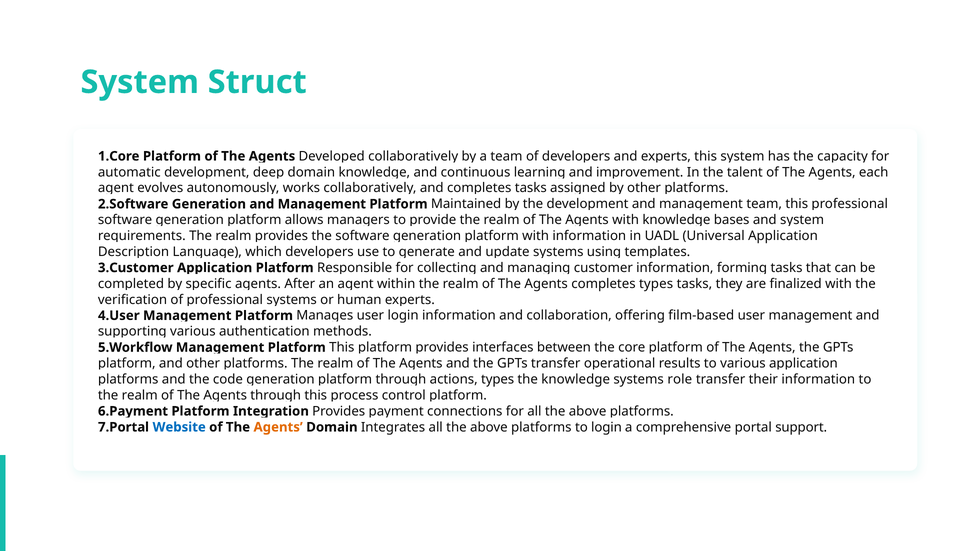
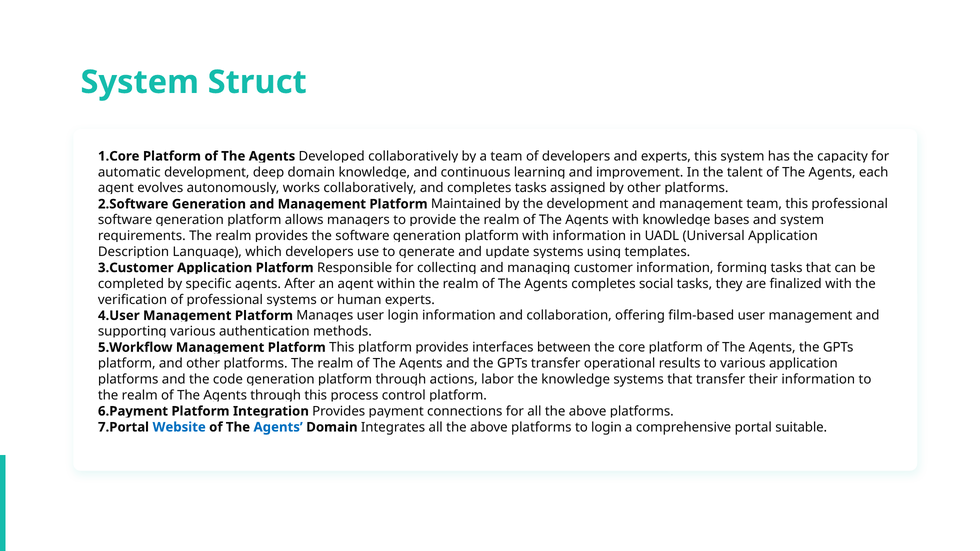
completes types: types -> social
types at (498, 379): types -> labor
systems role: role -> that
Agents at (278, 427) colour: orange -> blue
support: support -> suitable
